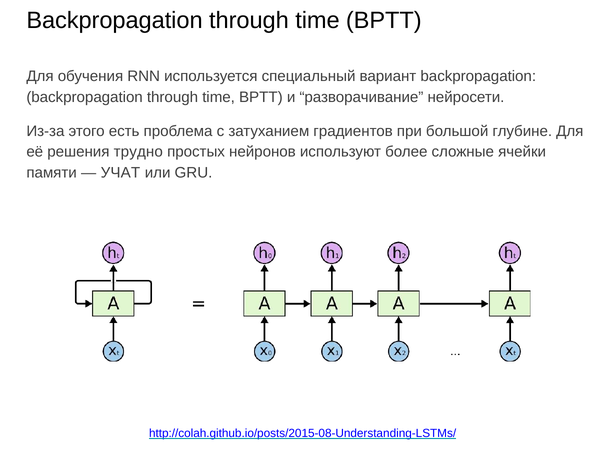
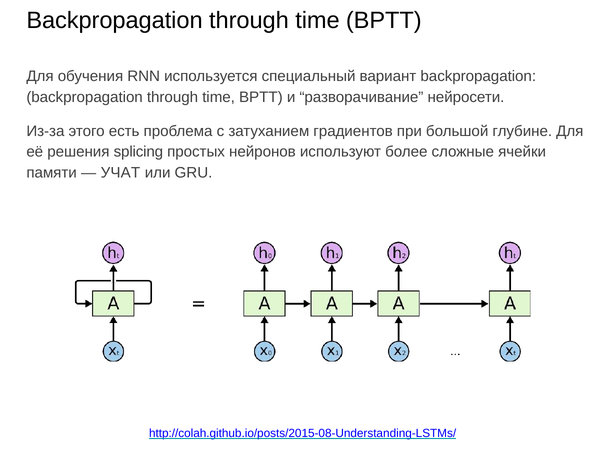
трудно: трудно -> splicing
